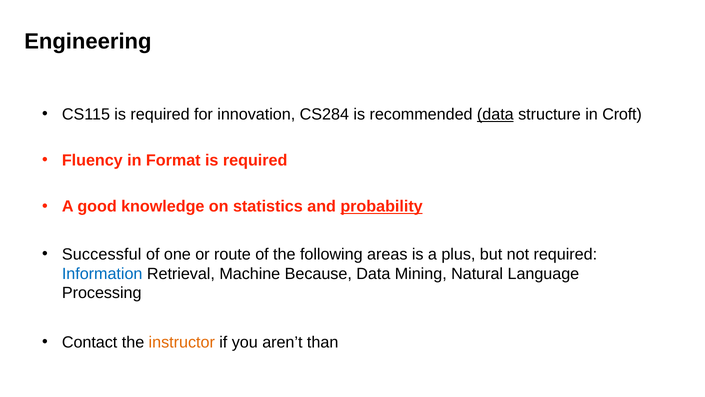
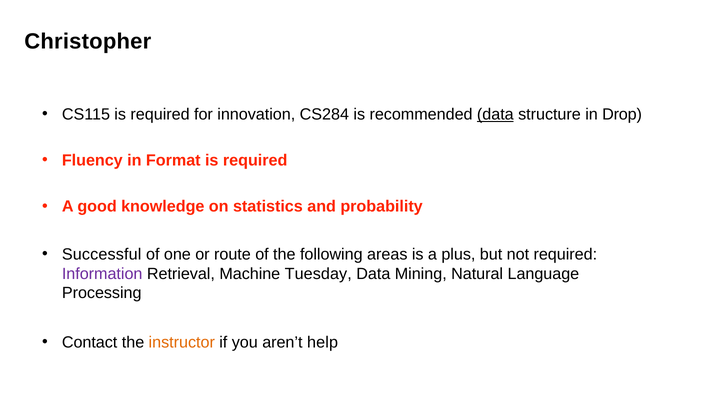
Engineering: Engineering -> Christopher
Croft: Croft -> Drop
probability underline: present -> none
Information colour: blue -> purple
Because: Because -> Tuesday
than: than -> help
